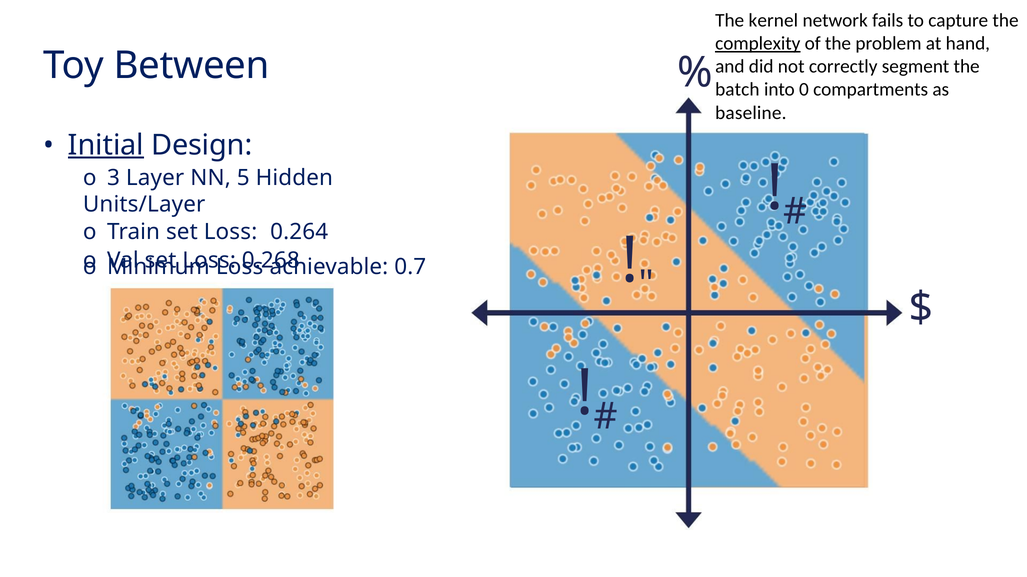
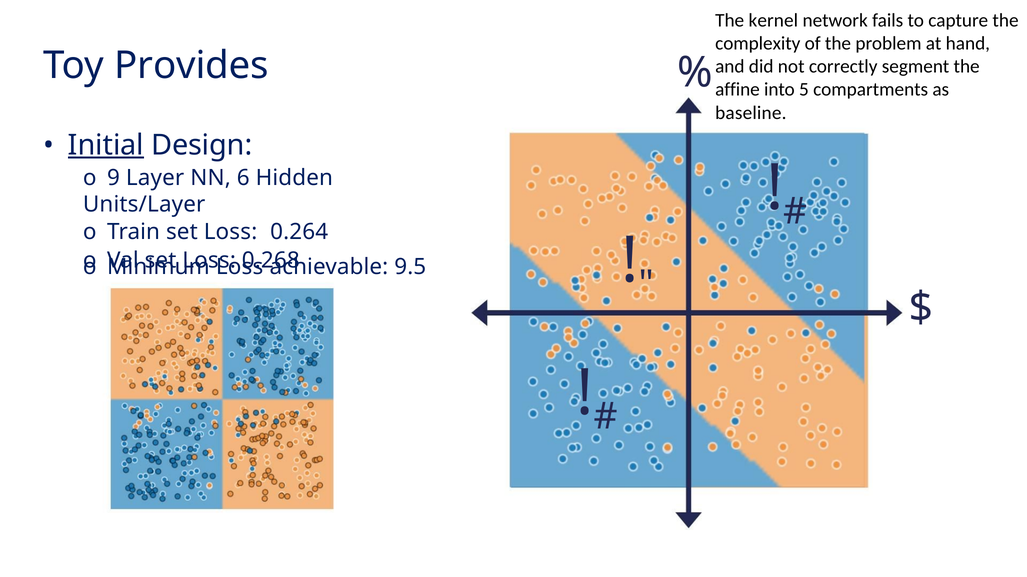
complexity underline: present -> none
Between: Between -> Provides
batch: batch -> affine
0: 0 -> 5
3: 3 -> 9
5: 5 -> 6
0.7: 0.7 -> 9.5
